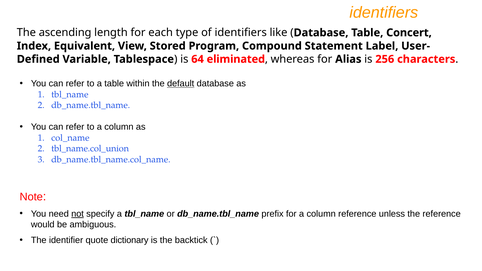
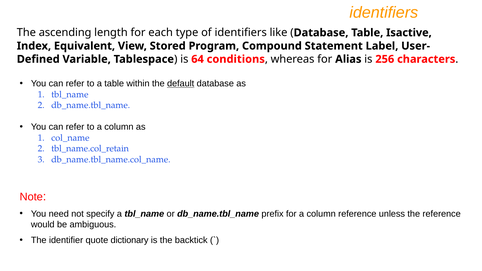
Concert: Concert -> Isactive
eliminated: eliminated -> conditions
tbl_name.col_union: tbl_name.col_union -> tbl_name.col_retain
not underline: present -> none
